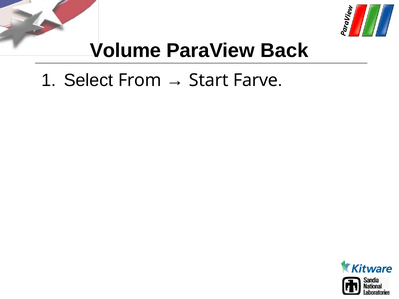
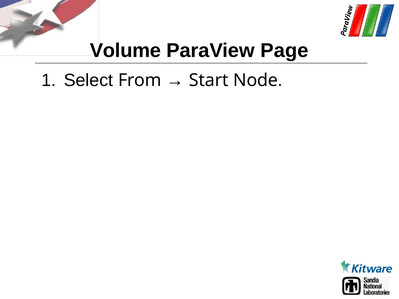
Back: Back -> Page
Farve: Farve -> Node
